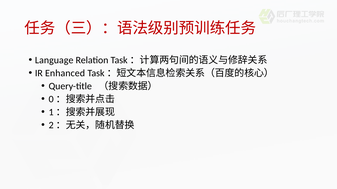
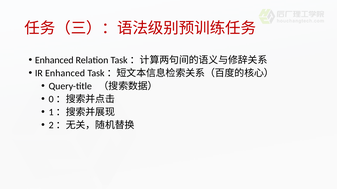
Language at (54, 60): Language -> Enhanced
